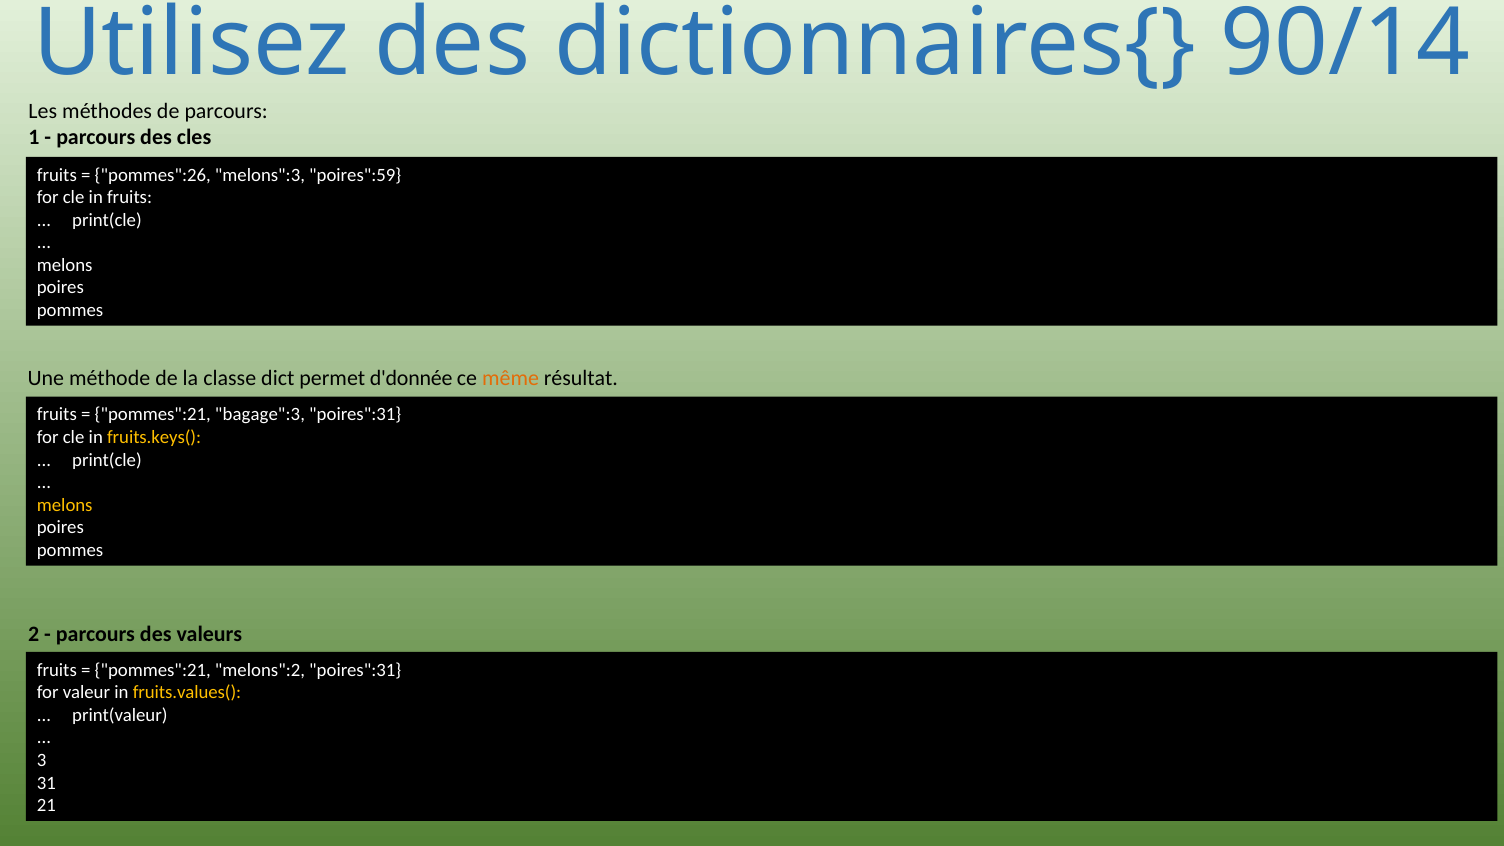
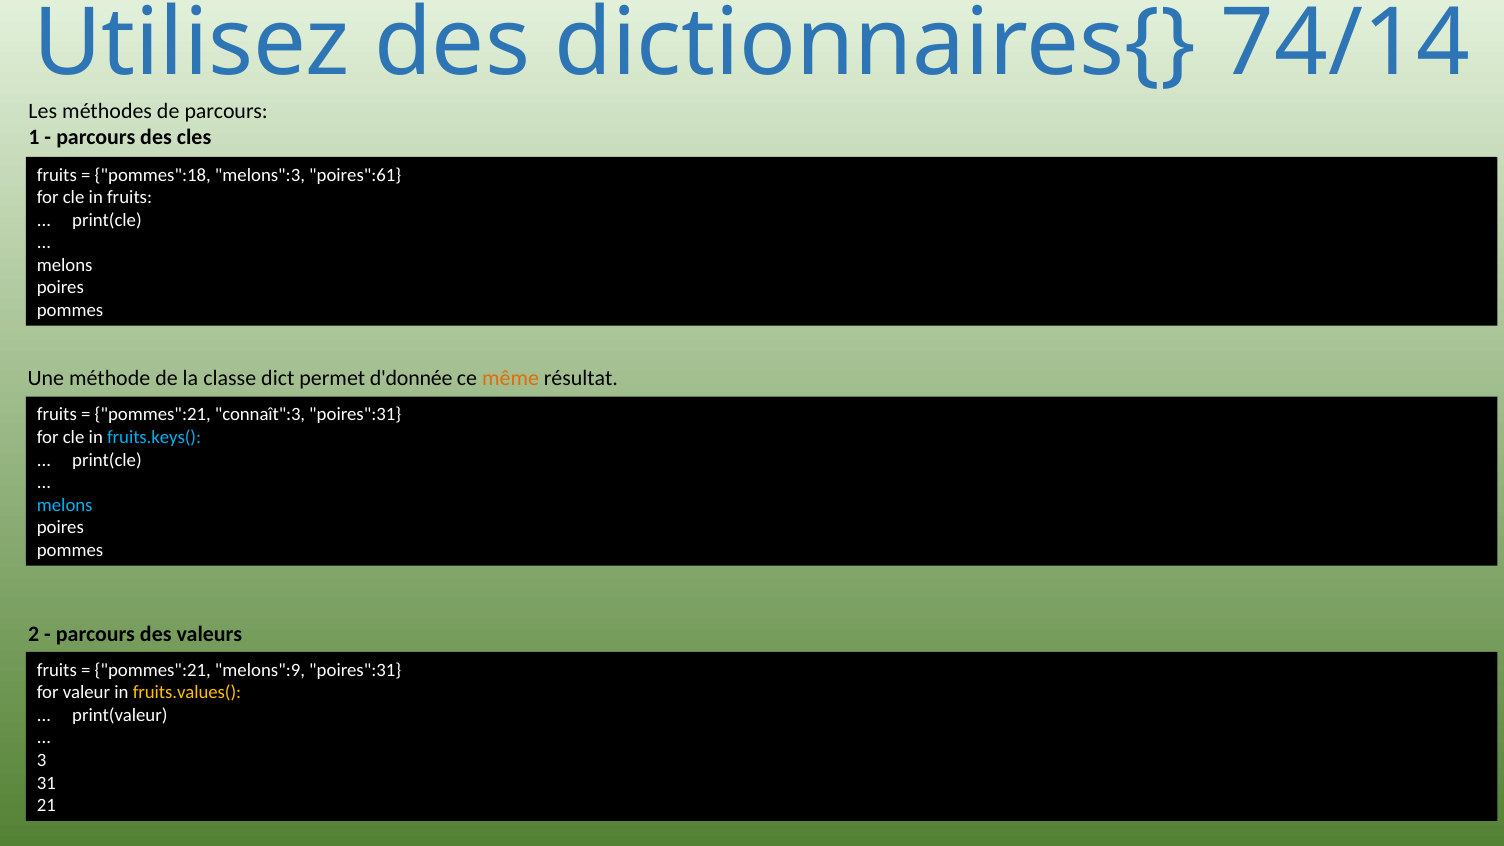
90/14: 90/14 -> 74/14
pommes":26: pommes":26 -> pommes":18
poires":59: poires":59 -> poires":61
bagage":3: bagage":3 -> connaît":3
fruits.keys( colour: yellow -> light blue
melons at (65, 505) colour: yellow -> light blue
melons":2: melons":2 -> melons":9
